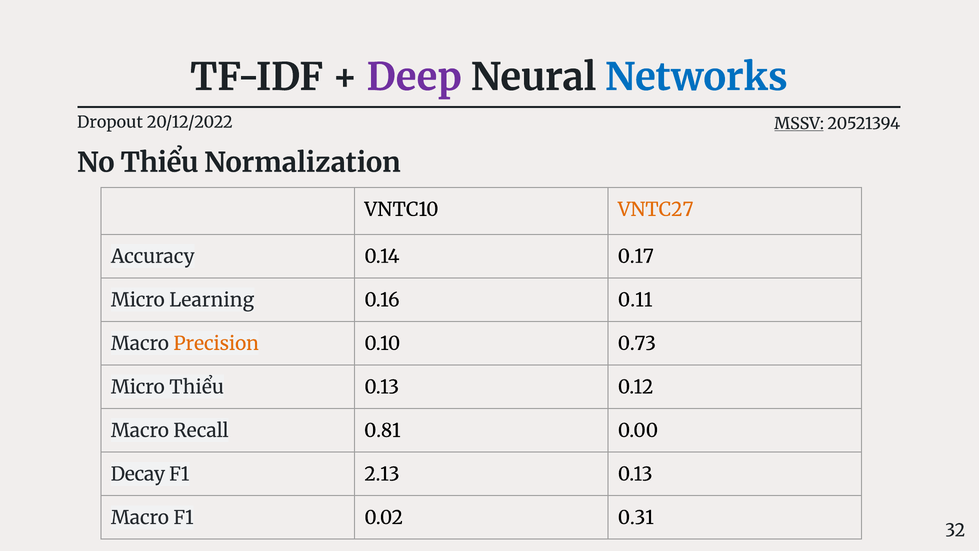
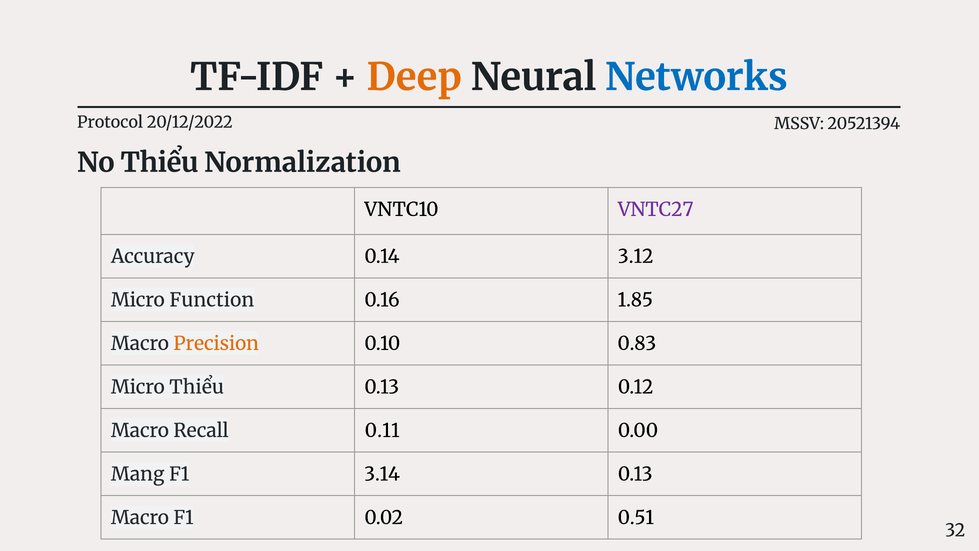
Deep colour: purple -> orange
Dropout: Dropout -> Protocol
MSSV underline: present -> none
VNTC27 colour: orange -> purple
0.17: 0.17 -> 3.12
Learning: Learning -> Function
0.11: 0.11 -> 1.85
0.73: 0.73 -> 0.83
0.81: 0.81 -> 0.11
Decay: Decay -> Mang
2.13: 2.13 -> 3.14
0.31: 0.31 -> 0.51
